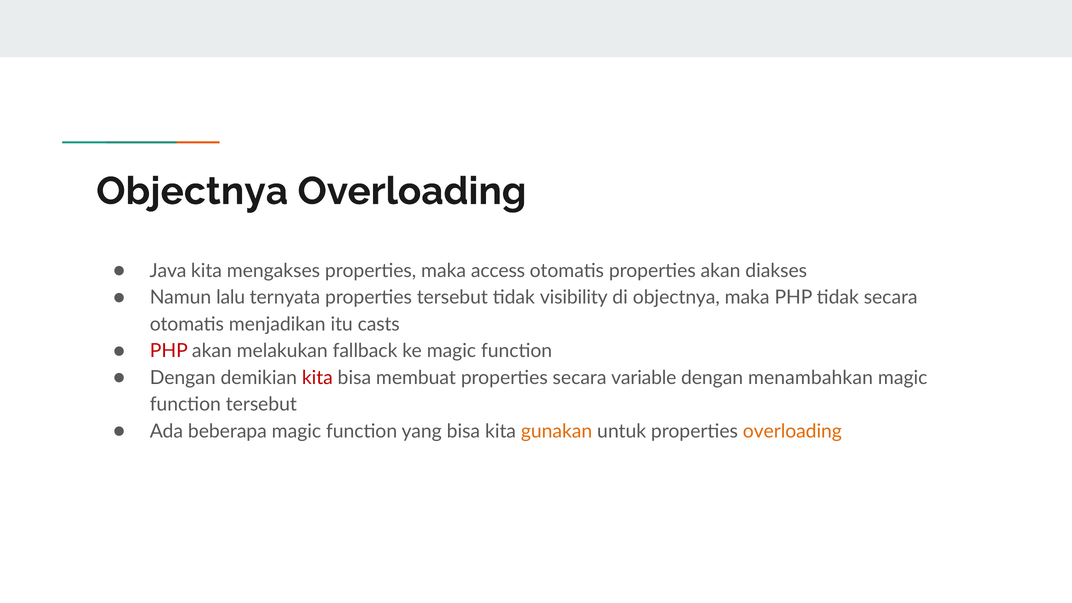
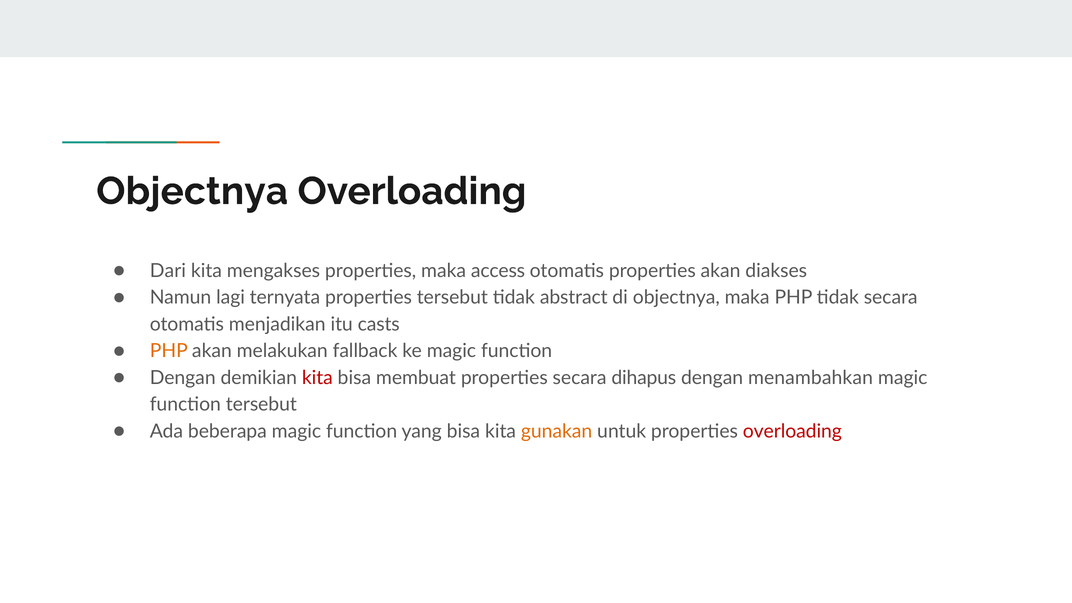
Java: Java -> Dari
lalu: lalu -> lagi
visibility: visibility -> abstract
PHP at (169, 351) colour: red -> orange
variable: variable -> dihapus
overloading at (792, 431) colour: orange -> red
